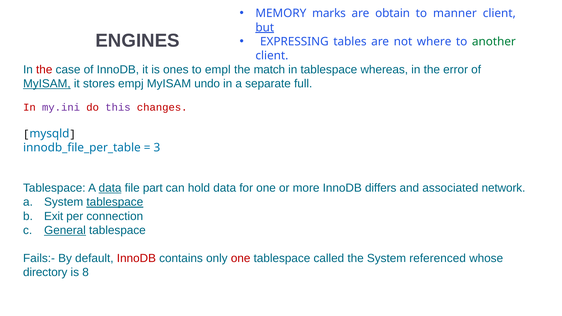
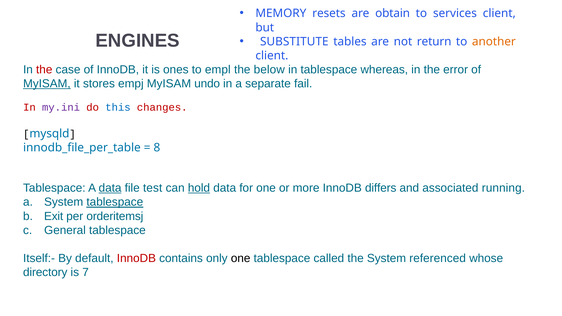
marks: marks -> resets
manner: manner -> services
but underline: present -> none
EXPRESSING: EXPRESSING -> SUBSTITUTE
where: where -> return
another colour: green -> orange
match: match -> below
full: full -> fail
this colour: purple -> blue
3: 3 -> 8
part: part -> test
hold underline: none -> present
network: network -> running
connection: connection -> orderitemsj
General underline: present -> none
Fails:-: Fails:- -> Itself:-
one at (241, 258) colour: red -> black
8: 8 -> 7
